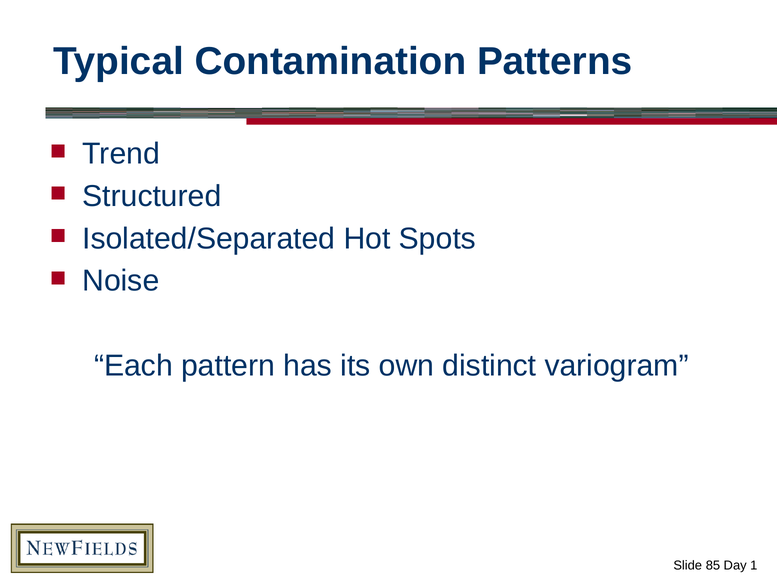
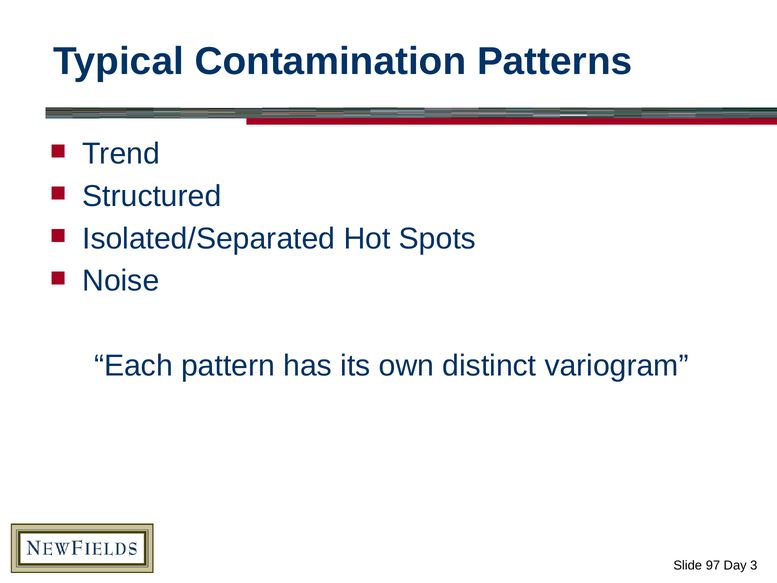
85: 85 -> 97
1: 1 -> 3
